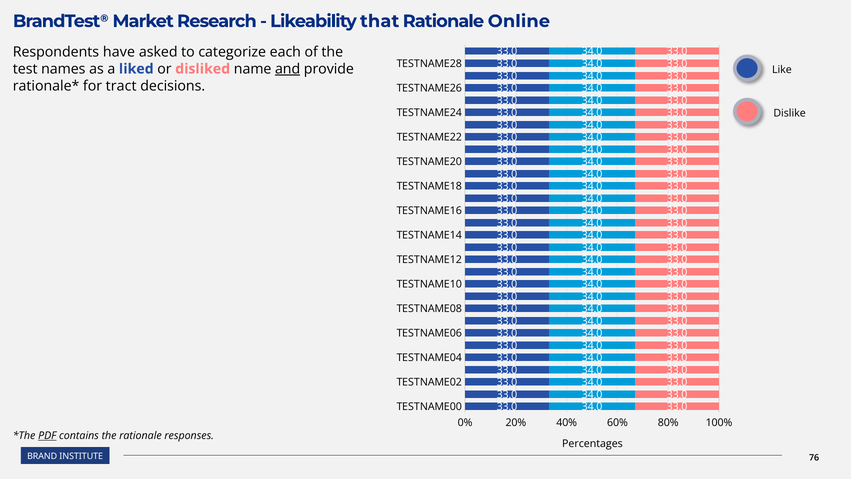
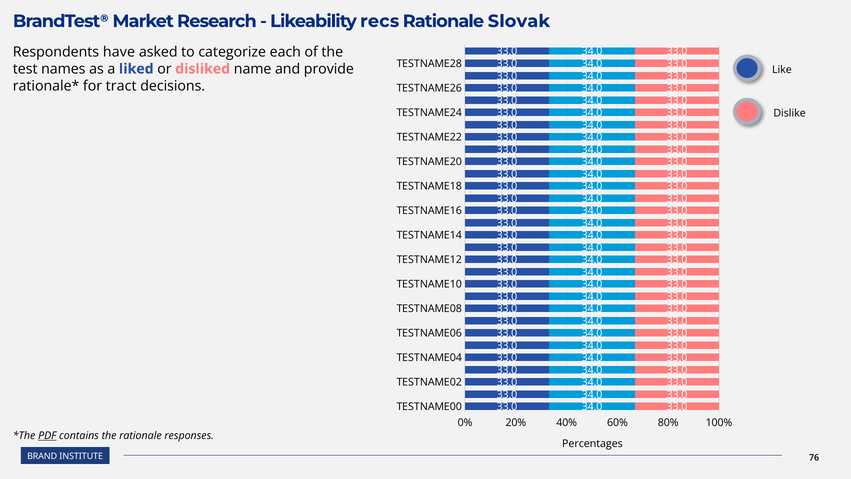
that: that -> recs
Online: Online -> Slovak
and underline: present -> none
